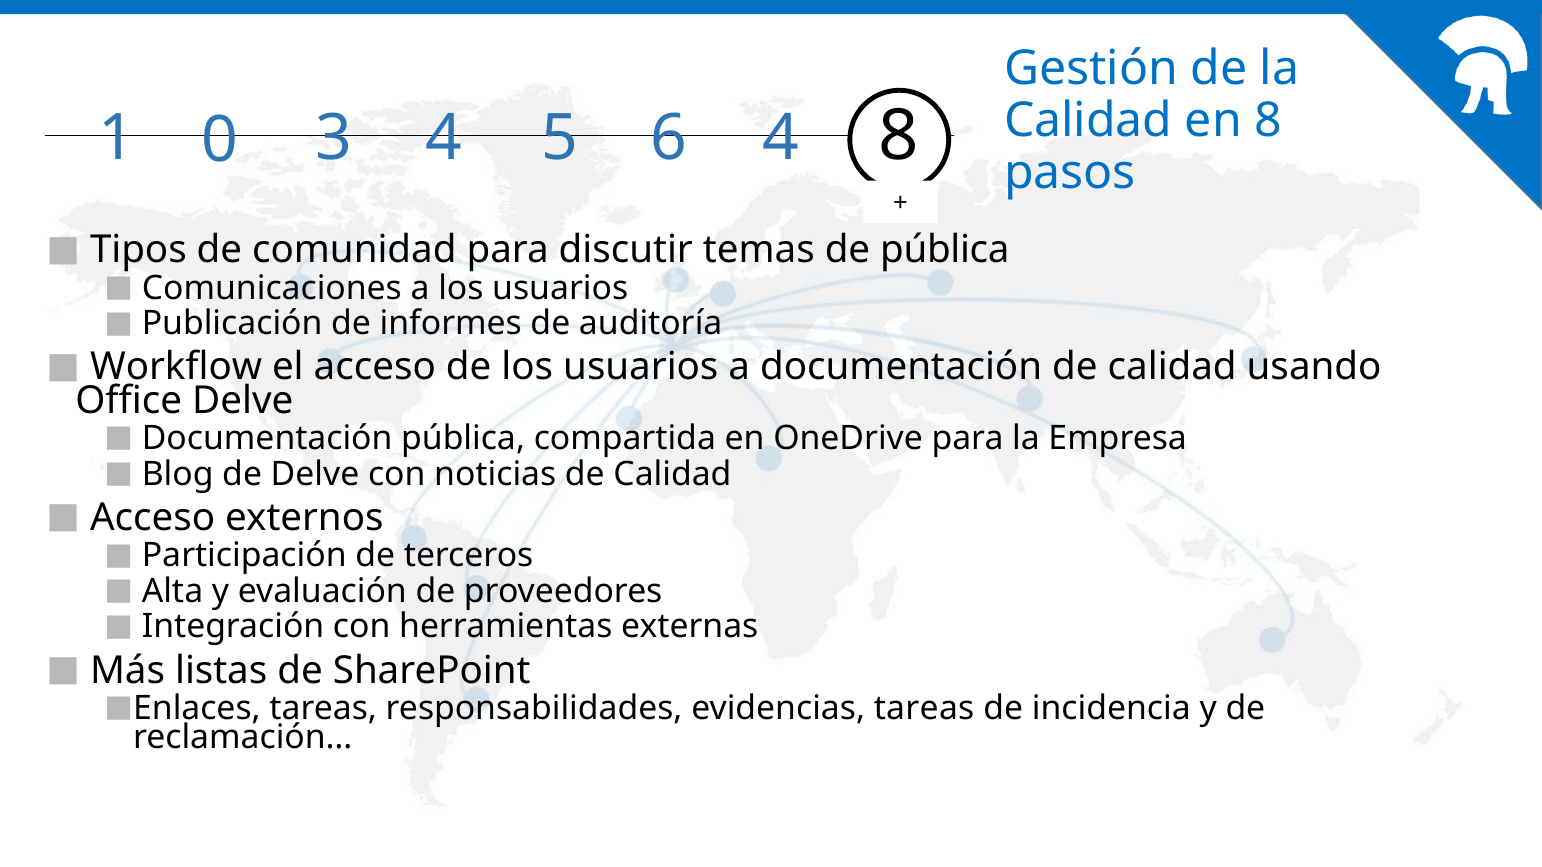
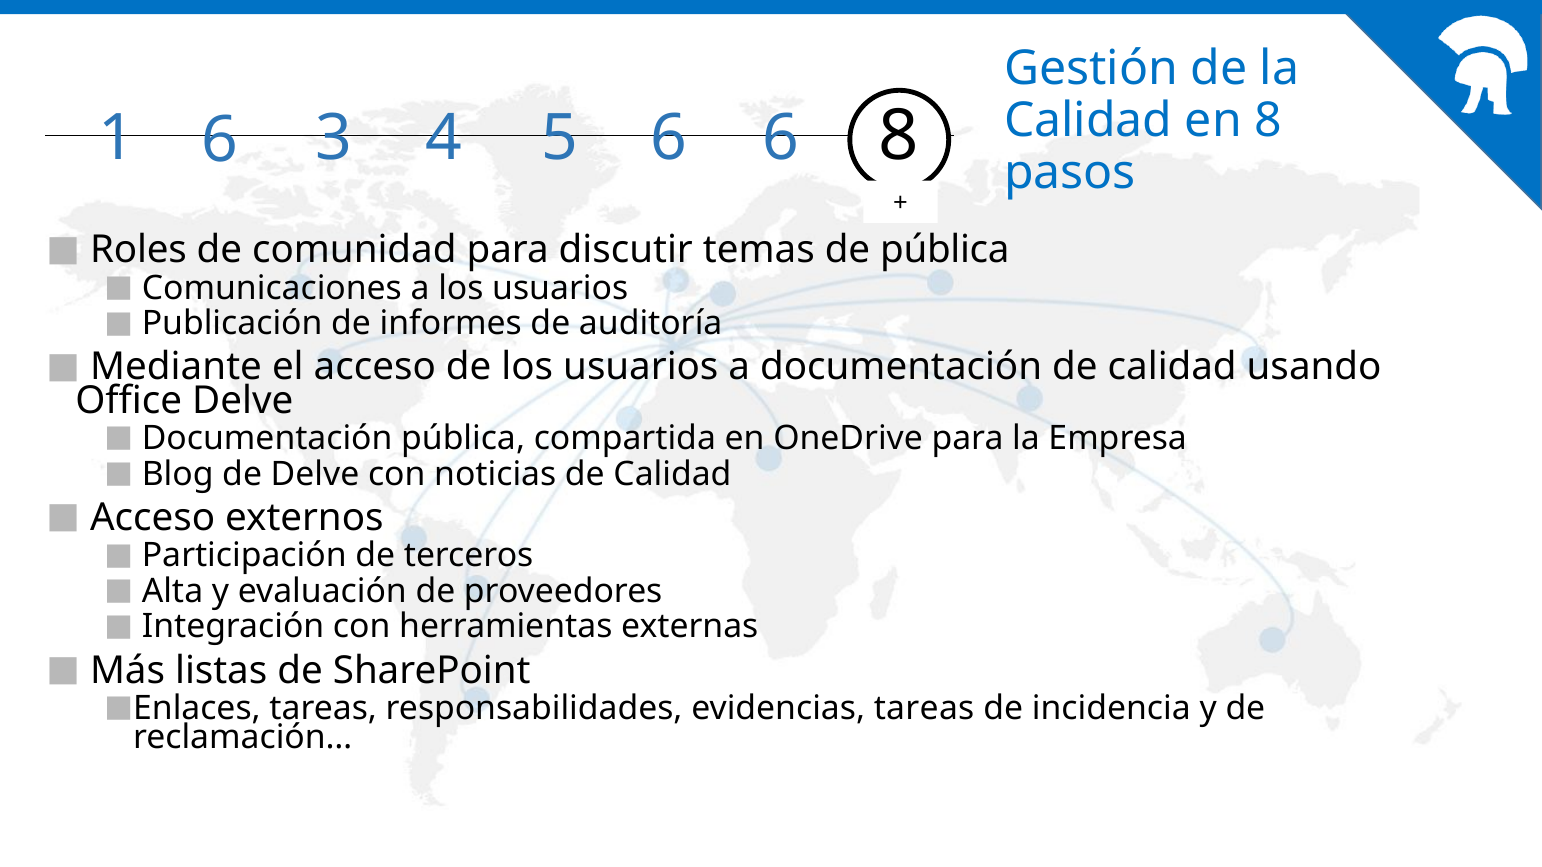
1 0: 0 -> 6
6 4: 4 -> 6
Tipos: Tipos -> Roles
Workflow: Workflow -> Mediante
